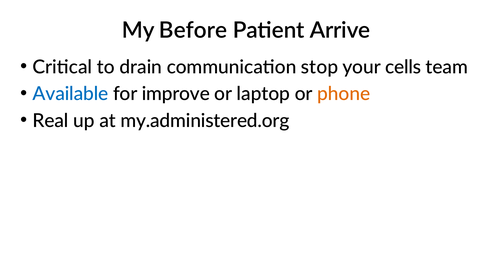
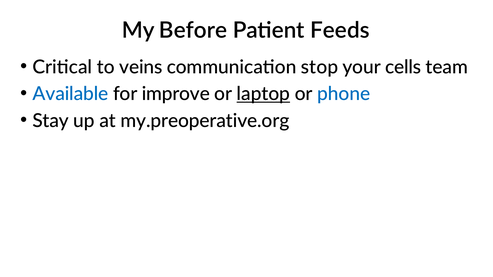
Arrive: Arrive -> Feeds
drain: drain -> veins
laptop underline: none -> present
phone colour: orange -> blue
Real: Real -> Stay
my.administered.org: my.administered.org -> my.preoperative.org
